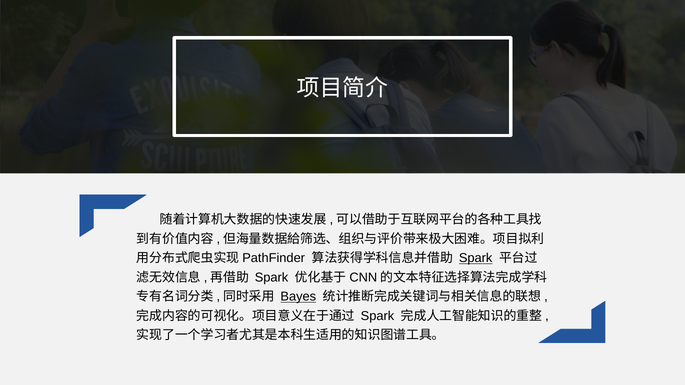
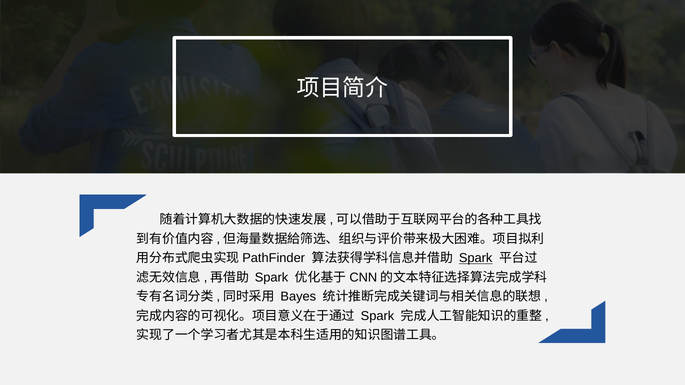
Bayes underline: present -> none
